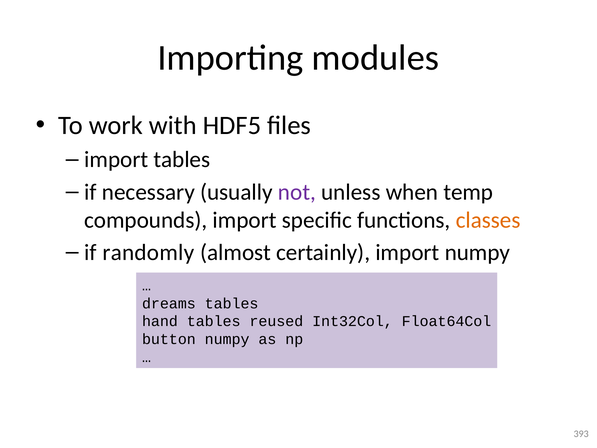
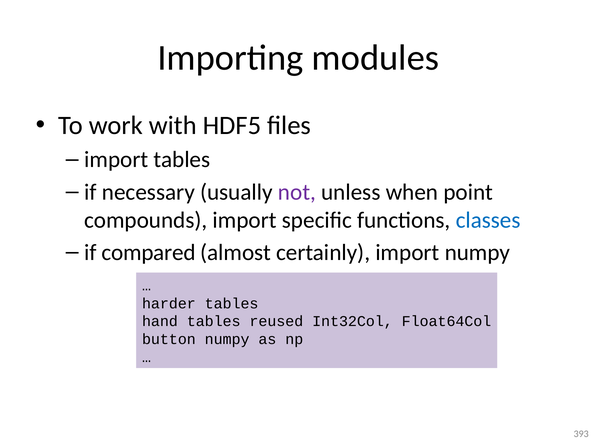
temp: temp -> point
classes colour: orange -> blue
randomly: randomly -> compared
dreams: dreams -> harder
